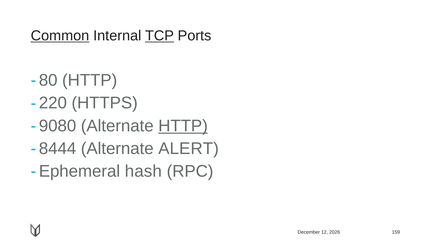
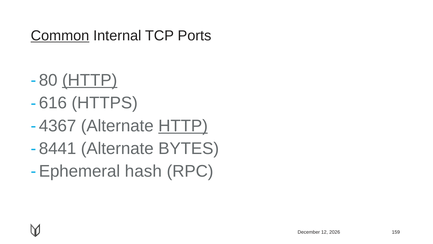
TCP underline: present -> none
HTTP at (90, 80) underline: none -> present
220: 220 -> 616
9080: 9080 -> 4367
8444: 8444 -> 8441
ALERT: ALERT -> BYTES
